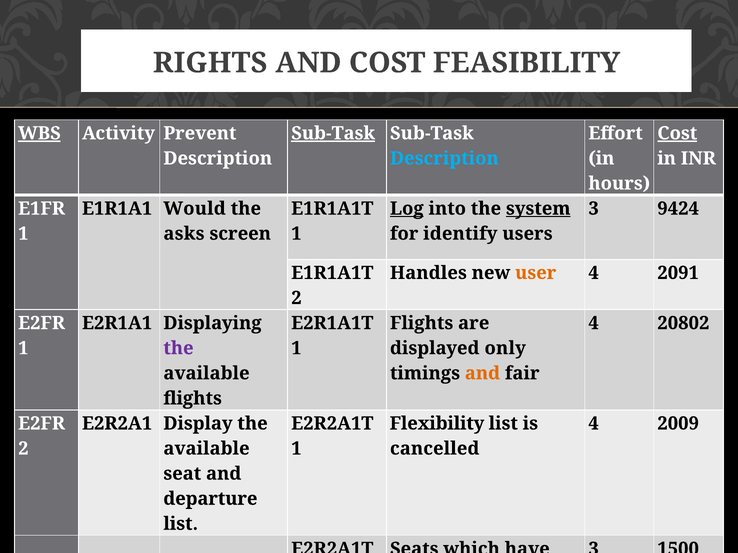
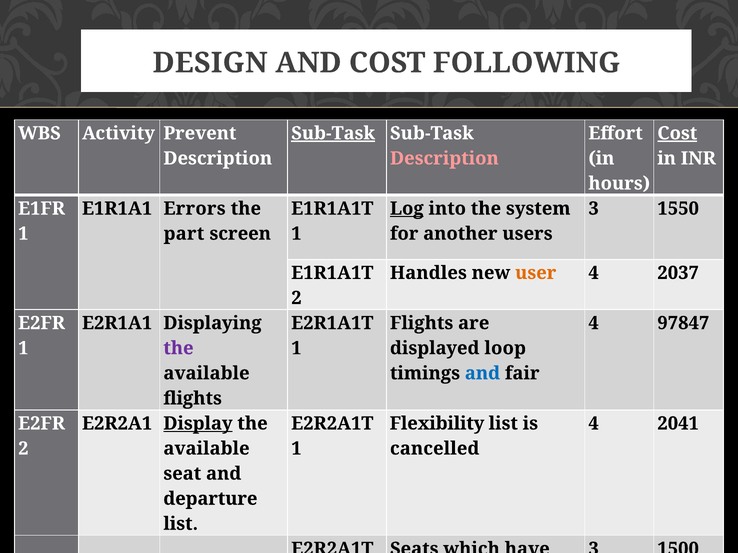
RIGHTS: RIGHTS -> DESIGN
FEASIBILITY: FEASIBILITY -> FOLLOWING
WBS underline: present -> none
Description at (444, 159) colour: light blue -> pink
Would: Would -> Errors
system underline: present -> none
9424: 9424 -> 1550
asks: asks -> part
identify: identify -> another
2091: 2091 -> 2037
20802: 20802 -> 97847
only: only -> loop
and at (482, 374) colour: orange -> blue
Display underline: none -> present
2009: 2009 -> 2041
